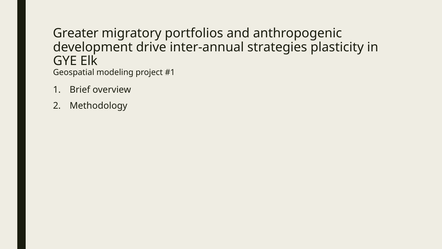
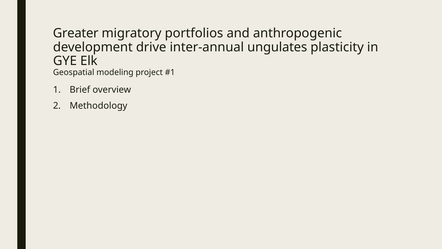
strategies: strategies -> ungulates
